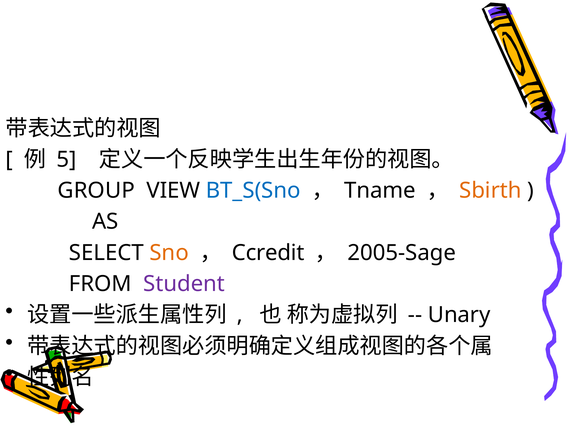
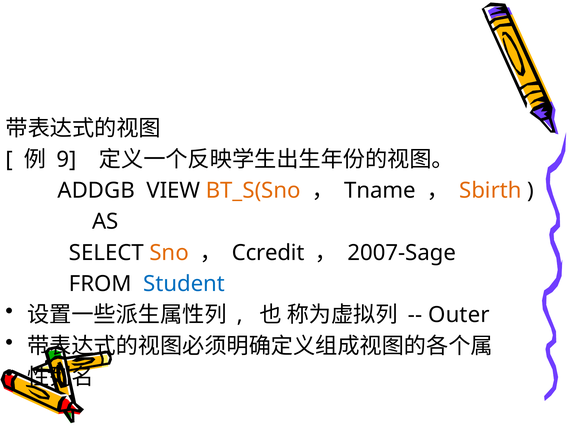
5: 5 -> 9
GROUP: GROUP -> ADDGB
BT_S(Sno colour: blue -> orange
2005-Sage: 2005-Sage -> 2007-Sage
Student colour: purple -> blue
Unary: Unary -> Outer
